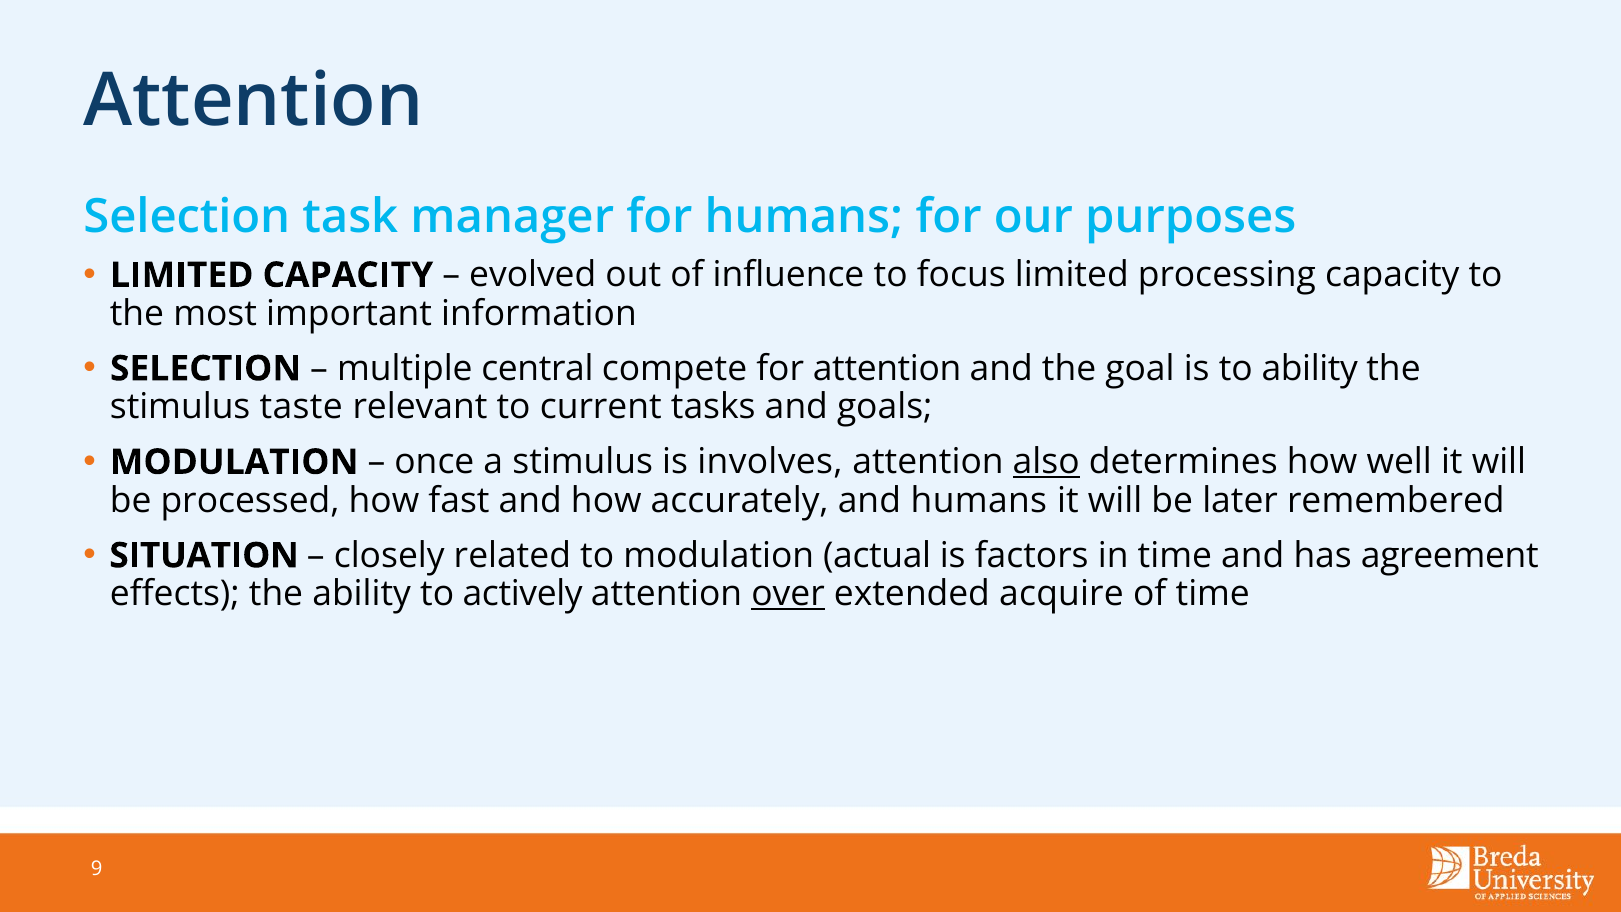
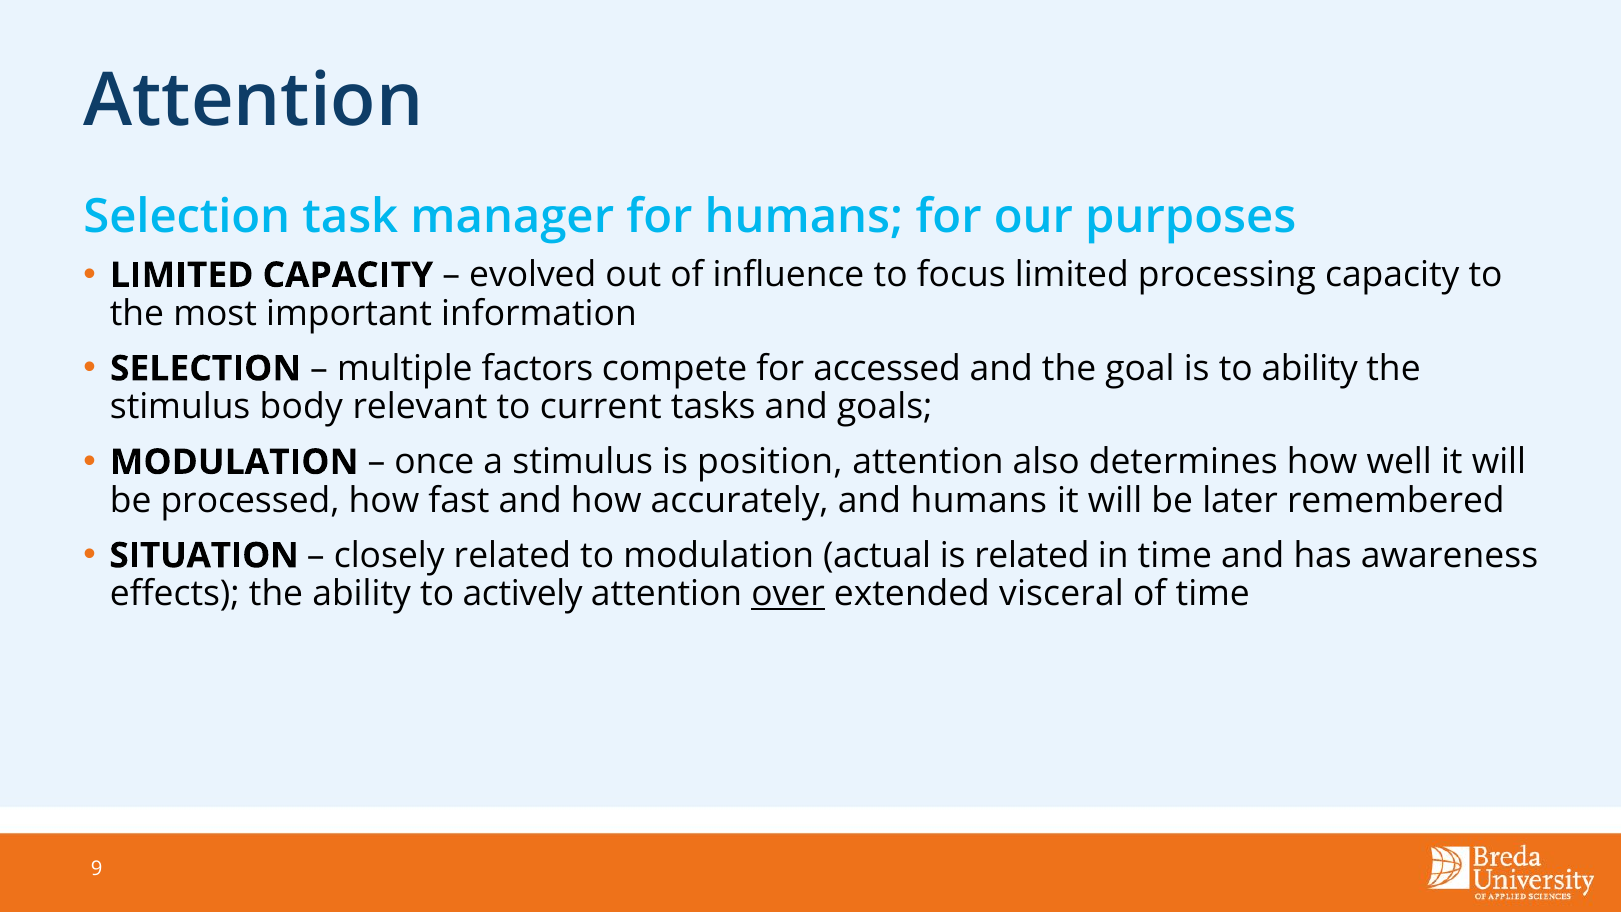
central: central -> factors
for attention: attention -> accessed
taste: taste -> body
involves: involves -> position
also underline: present -> none
is factors: factors -> related
agreement: agreement -> awareness
acquire: acquire -> visceral
